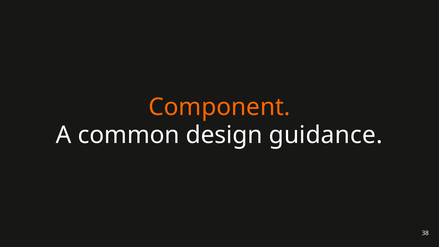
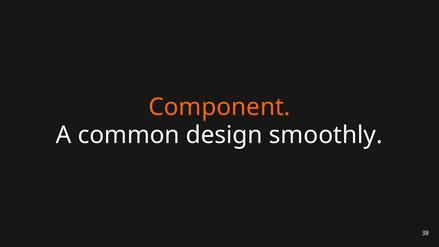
guidance: guidance -> smoothly
